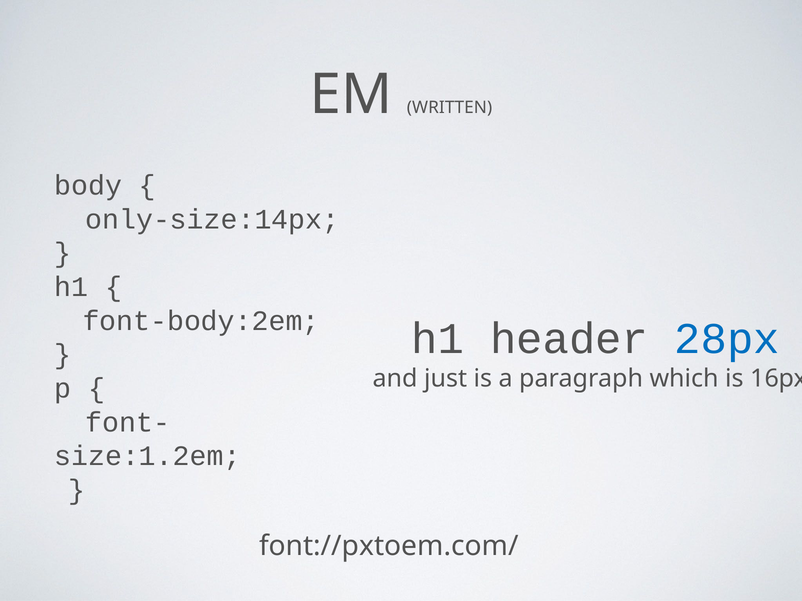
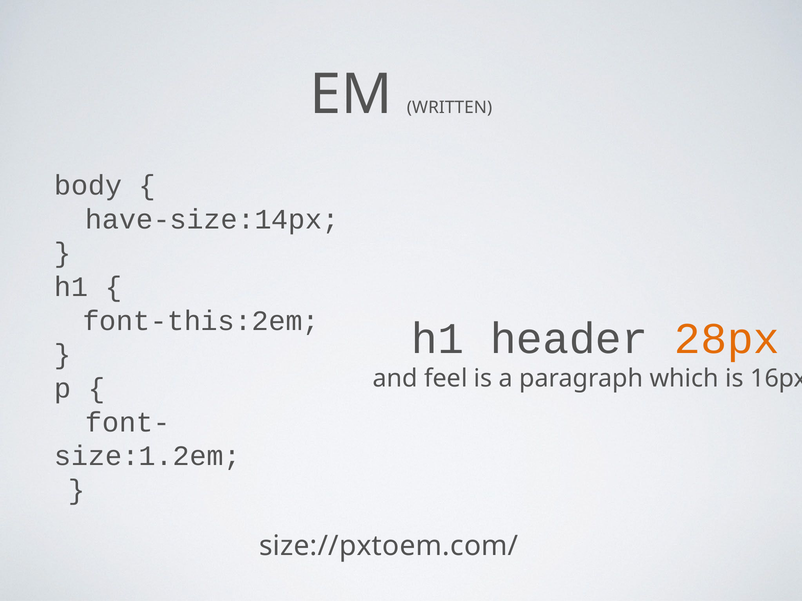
only-size:14px: only-size:14px -> have-size:14px
font-body:2em: font-body:2em -> font-this:2em
28px colour: blue -> orange
just: just -> feel
font://pxtoem.com/: font://pxtoem.com/ -> size://pxtoem.com/
